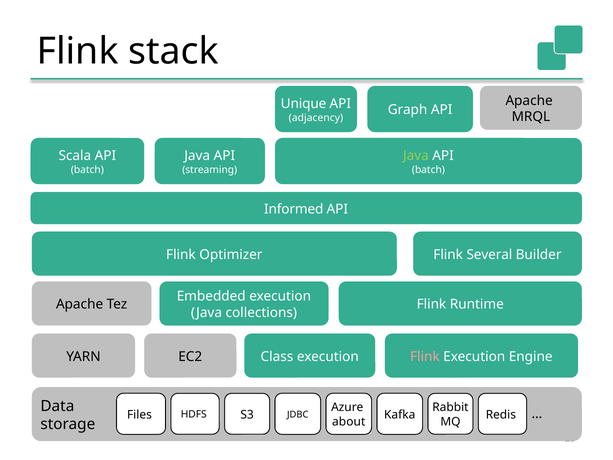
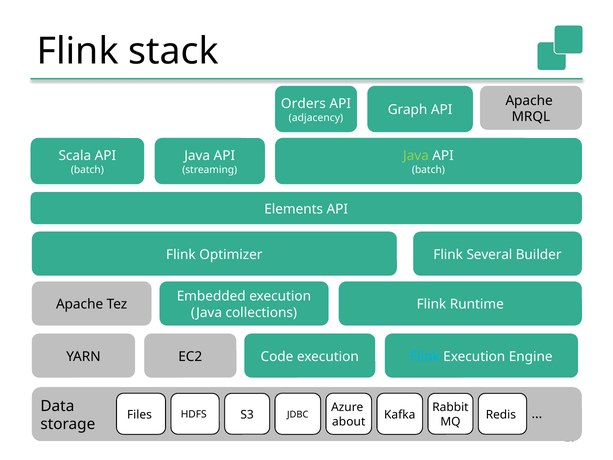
Unique: Unique -> Orders
Informed: Informed -> Elements
Class: Class -> Code
Flink at (425, 356) colour: pink -> light blue
